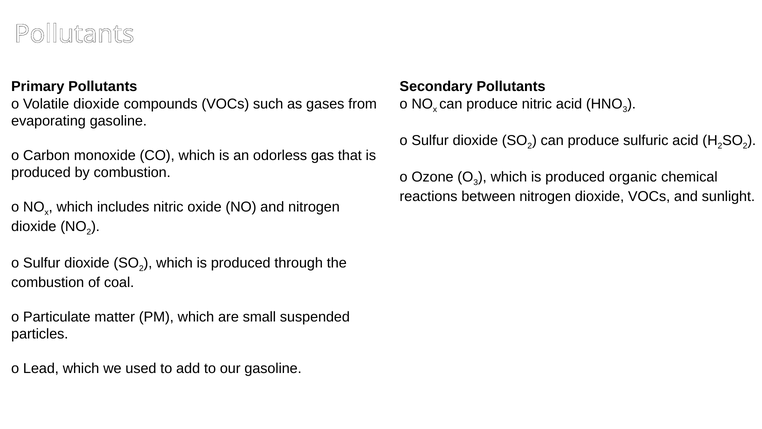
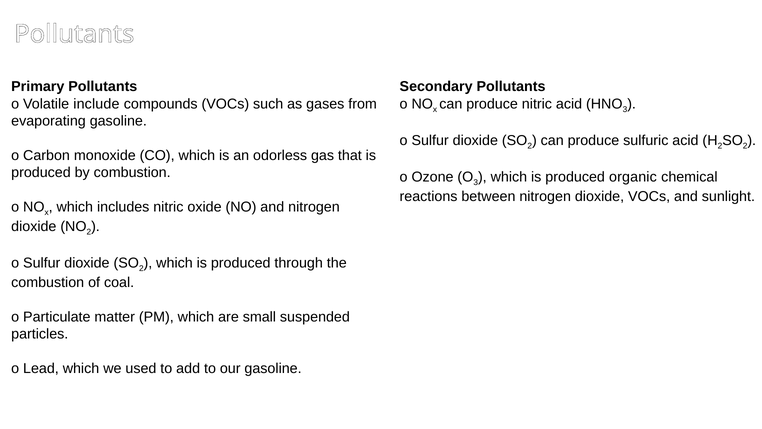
Volatile dioxide: dioxide -> include
